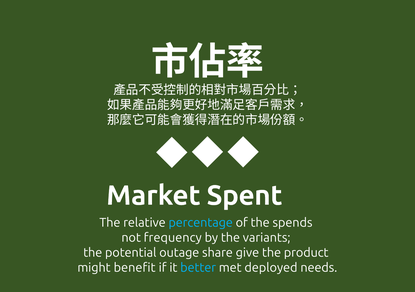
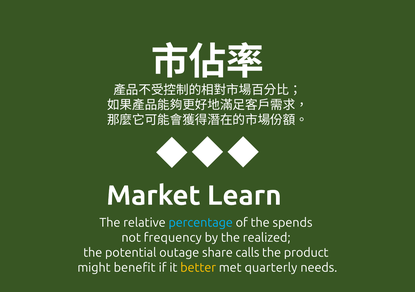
Spent: Spent -> Learn
variants: variants -> realized
give: give -> calls
better colour: light blue -> yellow
deployed: deployed -> quarterly
